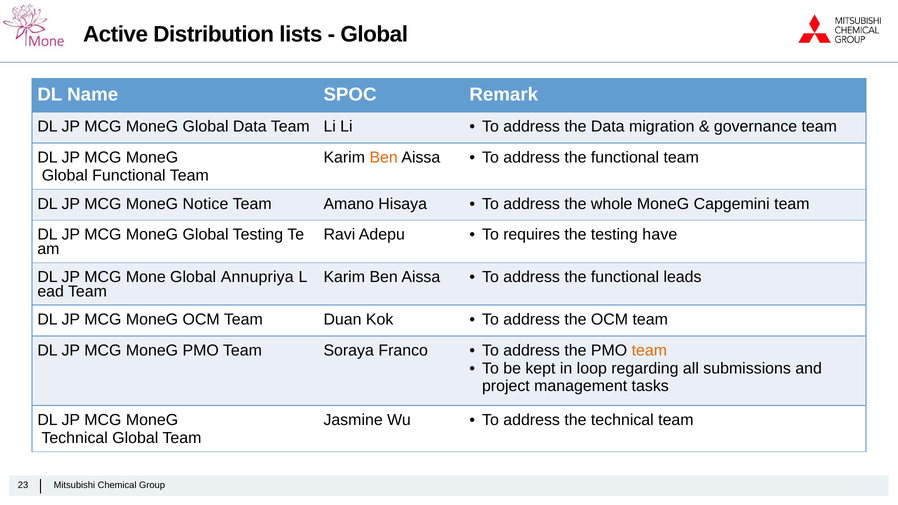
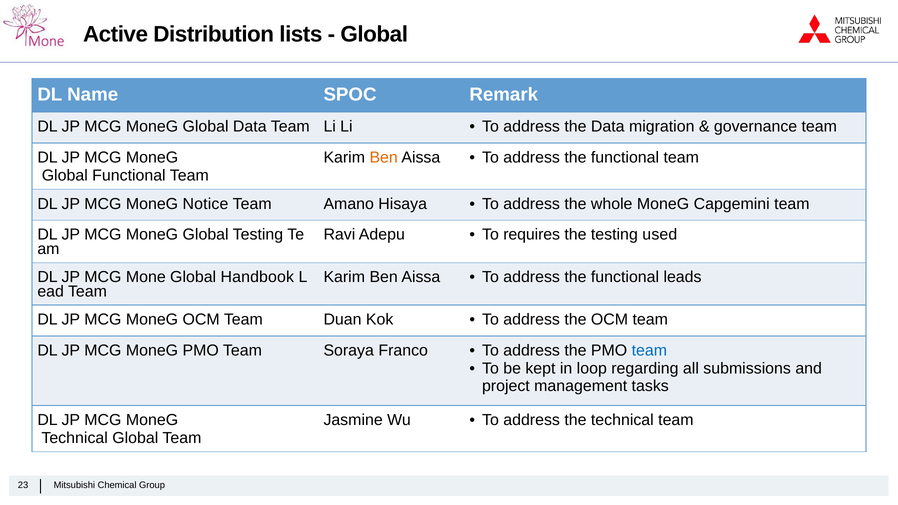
have: have -> used
Annupriya: Annupriya -> Handbook
team at (649, 351) colour: orange -> blue
